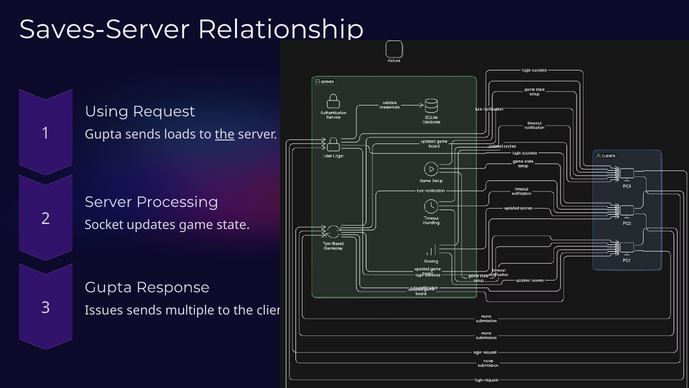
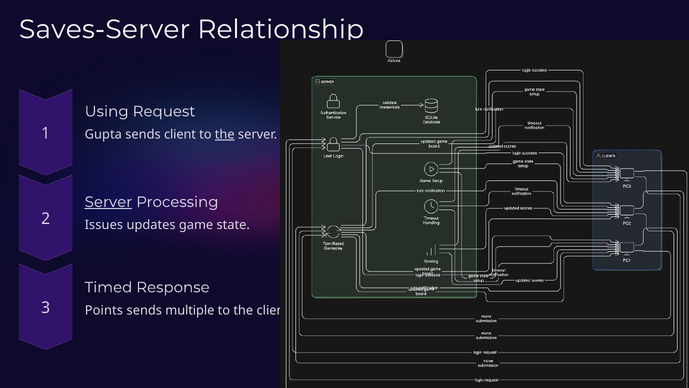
sends loads: loads -> client
Server at (108, 202) underline: none -> present
Socket: Socket -> Issues
Gupta at (108, 287): Gupta -> Timed
Issues: Issues -> Points
